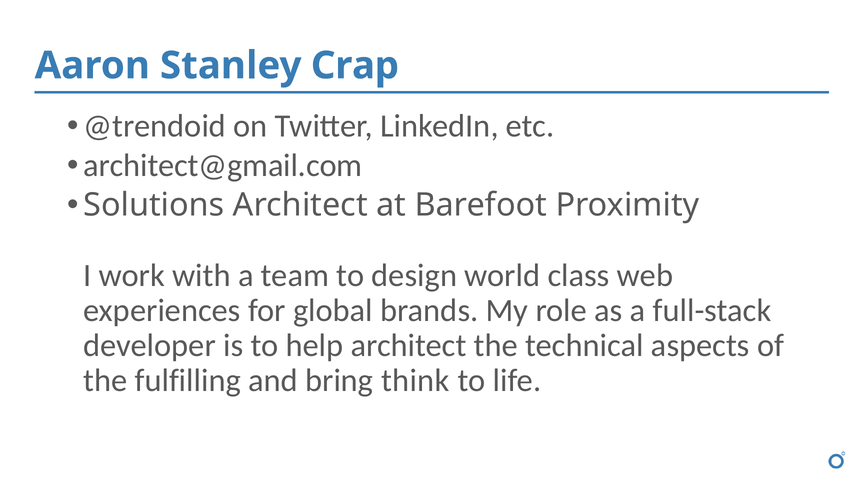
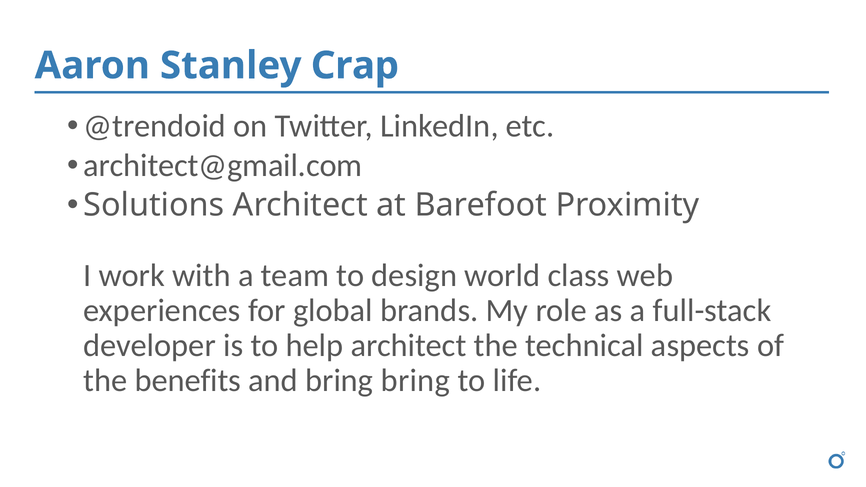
fulfilling: fulfilling -> benefits
bring think: think -> bring
